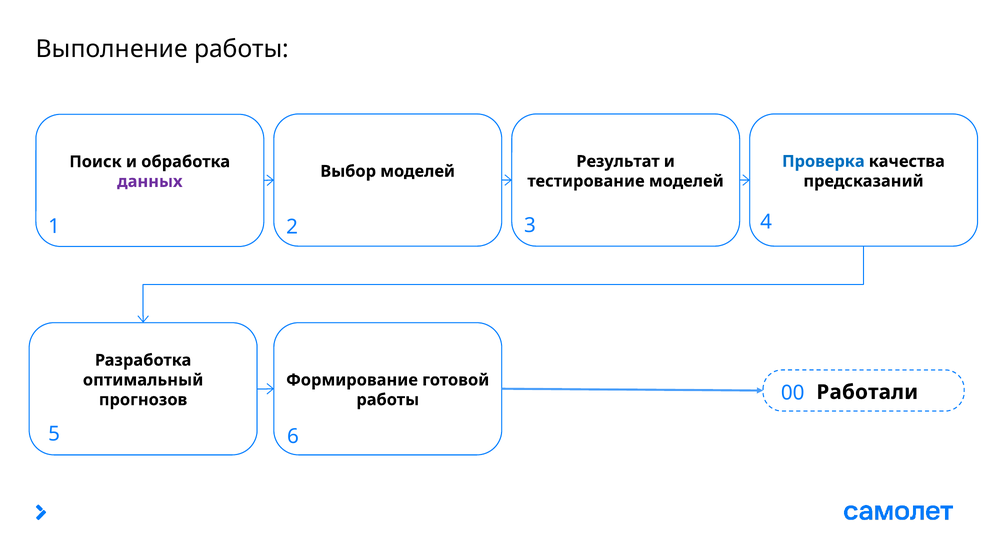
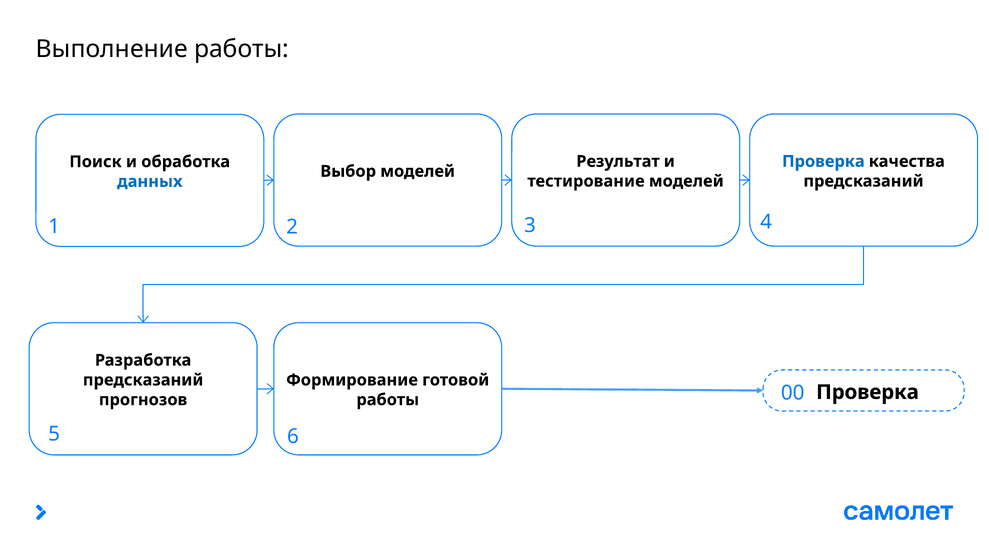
данных colour: purple -> blue
оптимальный at (143, 380): оптимальный -> предсказаний
00 Работали: Работали -> Проверка
